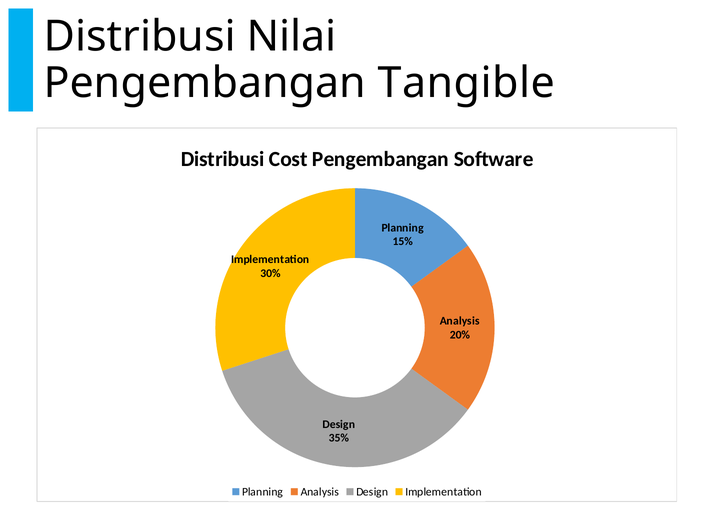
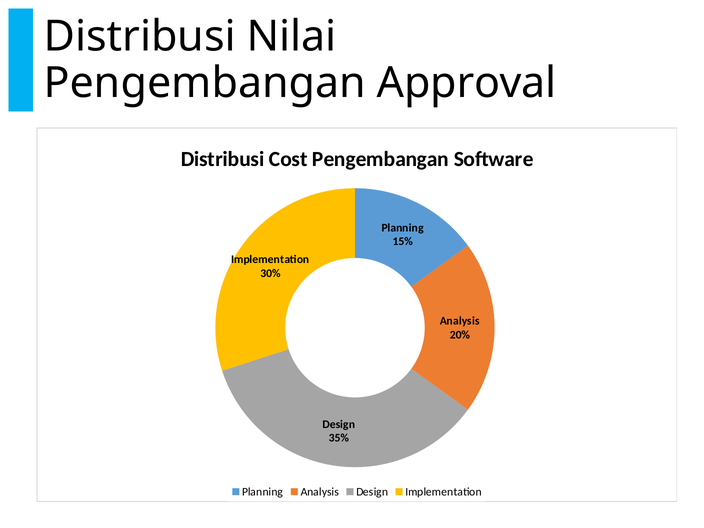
Tangible: Tangible -> Approval
